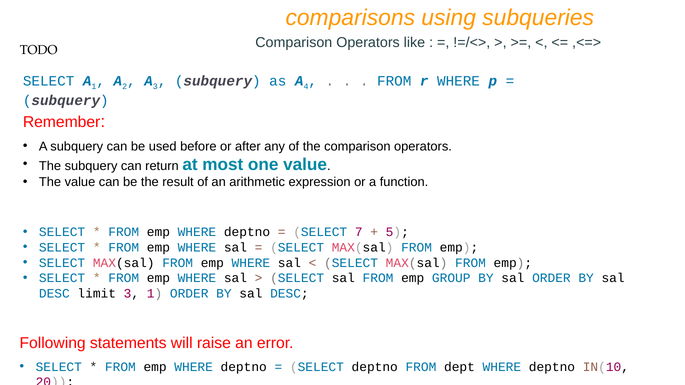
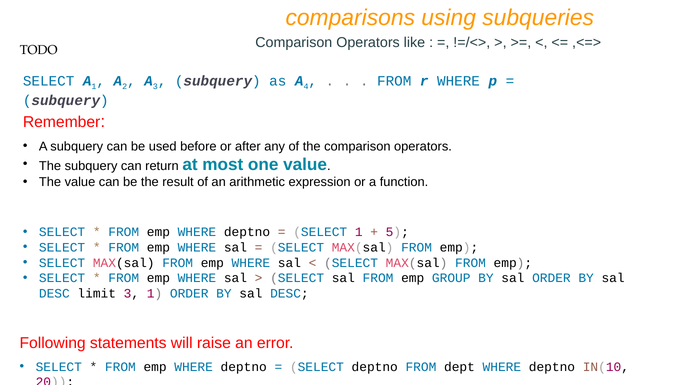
SELECT 7: 7 -> 1
